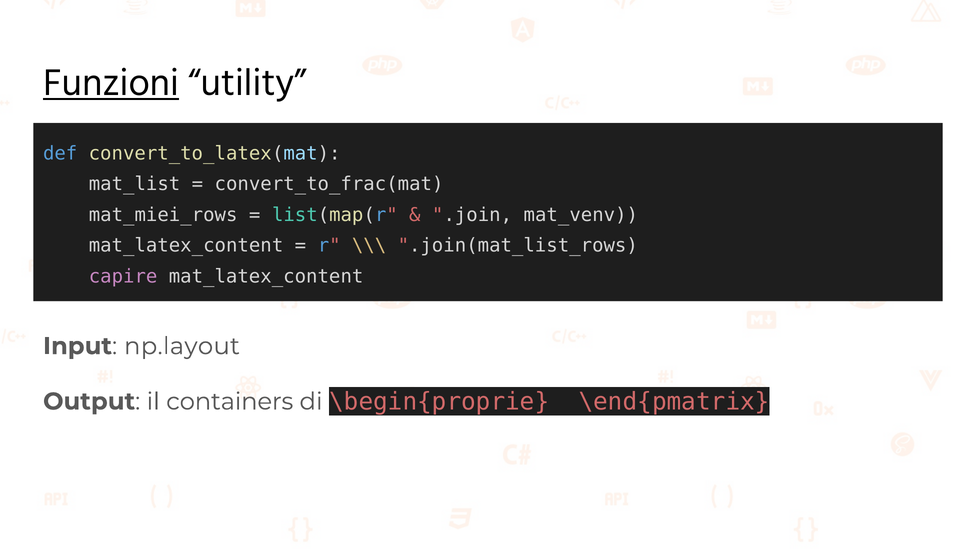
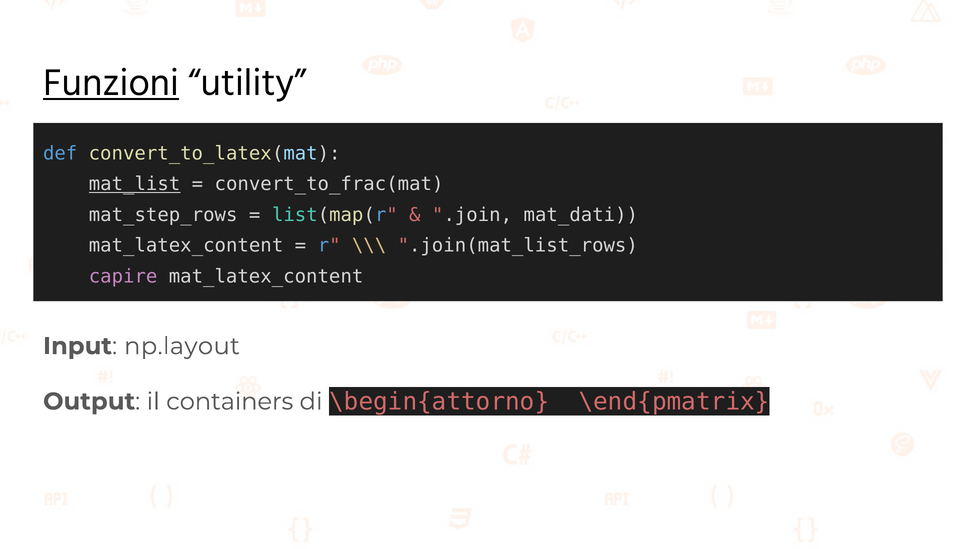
mat_list underline: none -> present
mat_miei_rows: mat_miei_rows -> mat_step_rows
mat_venv: mat_venv -> mat_dati
\begin{proprie: \begin{proprie -> \begin{attorno
